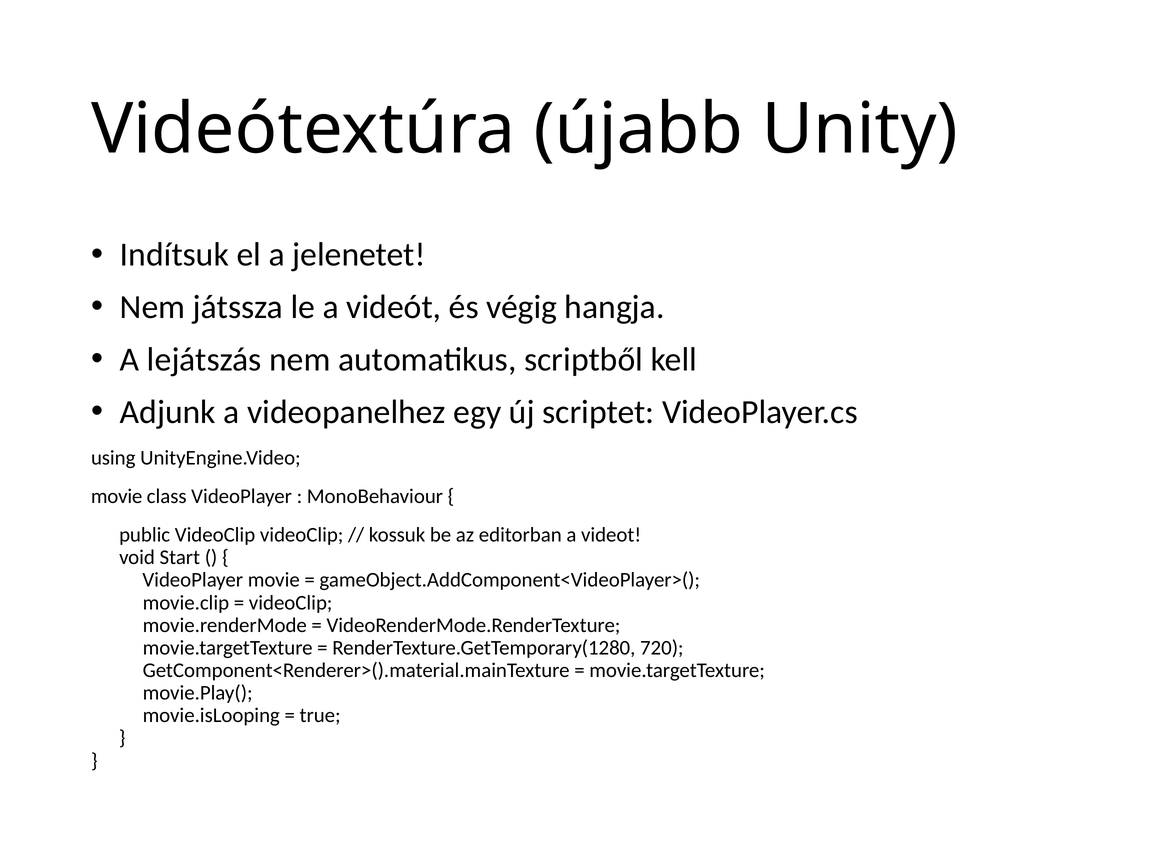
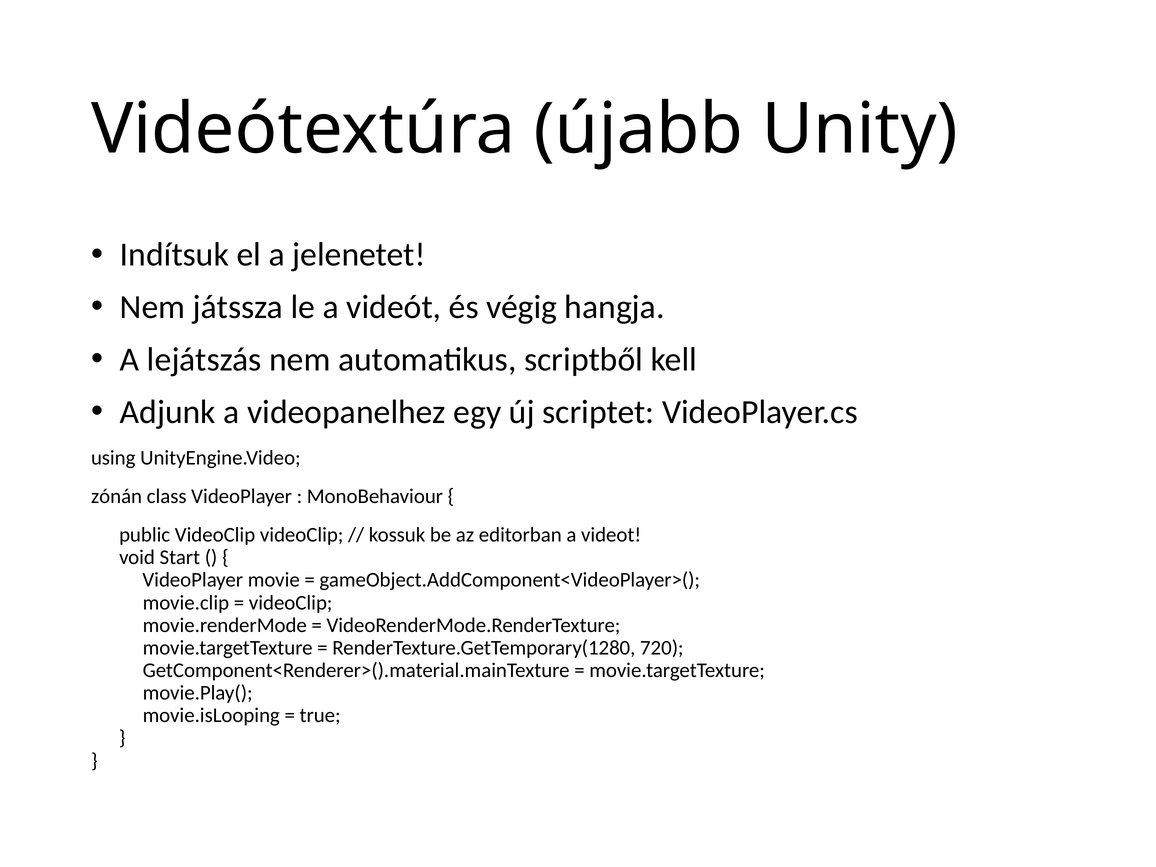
movie at (117, 496): movie -> zónán
